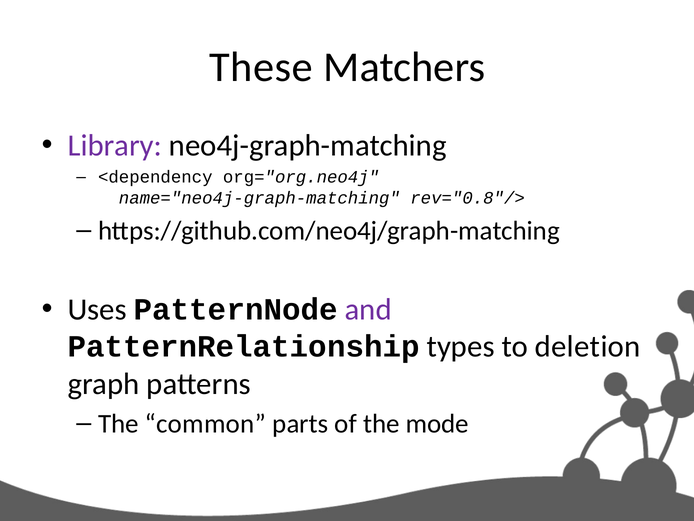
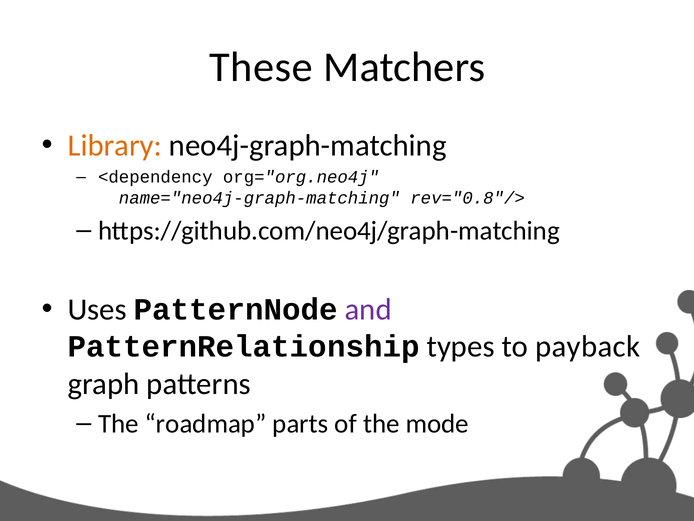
Library colour: purple -> orange
deletion: deletion -> payback
common: common -> roadmap
